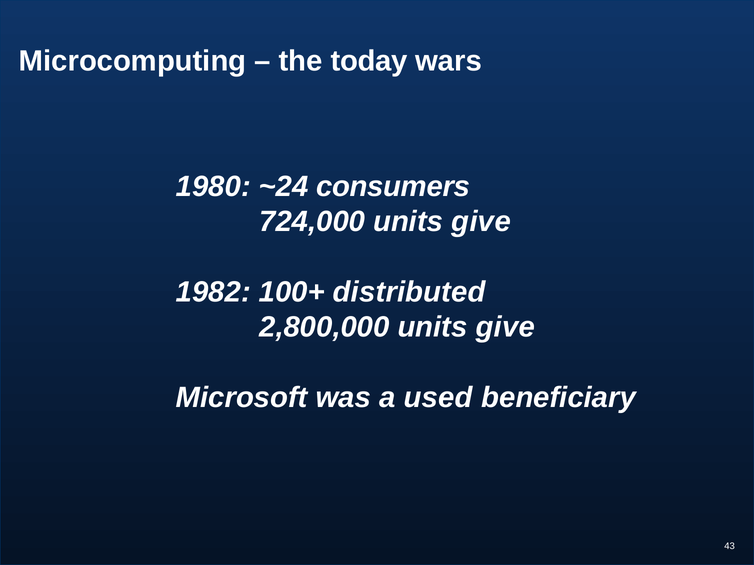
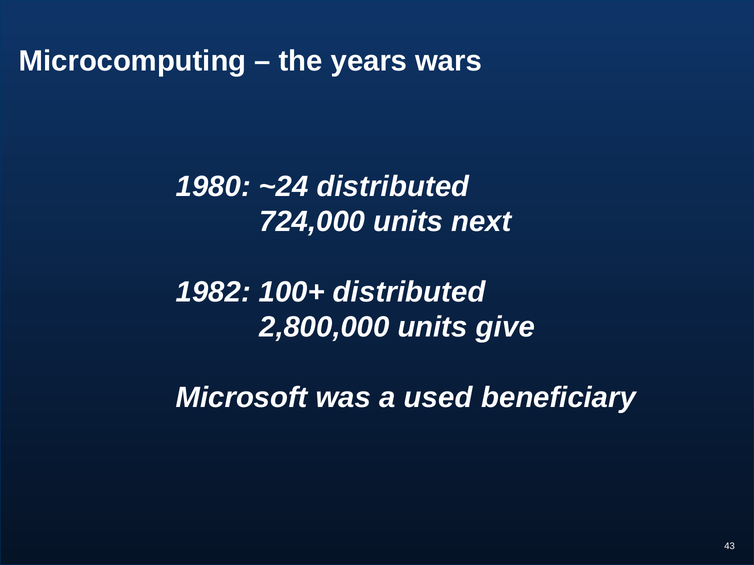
today: today -> years
~24 consumers: consumers -> distributed
724,000 units give: give -> next
